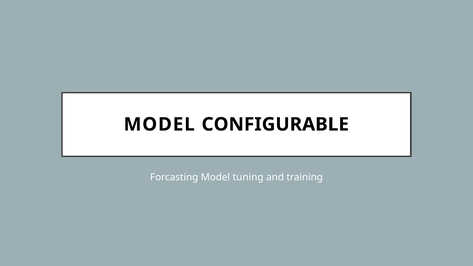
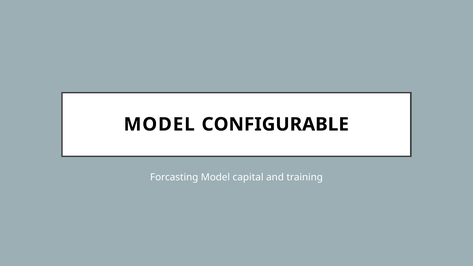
tuning: tuning -> capital
